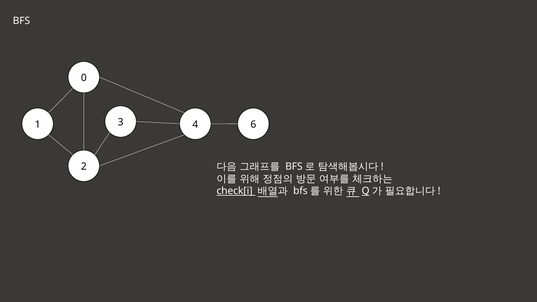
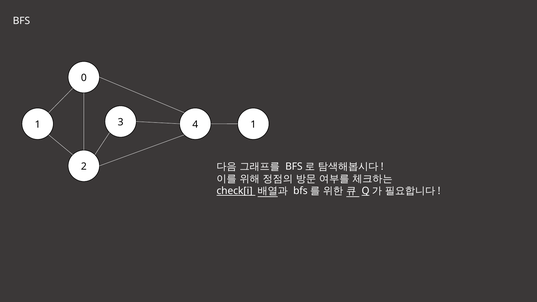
4 6: 6 -> 1
